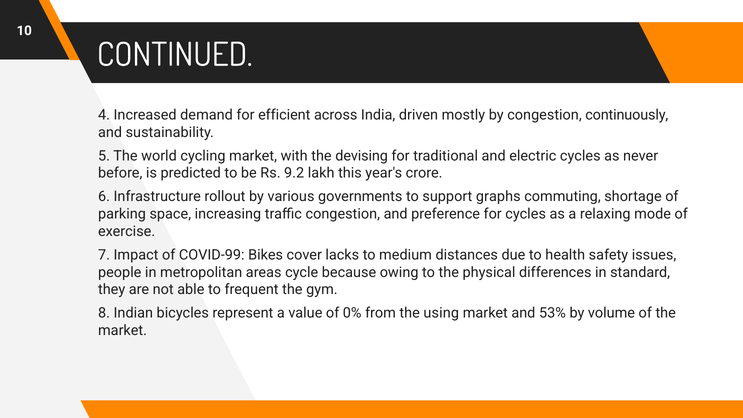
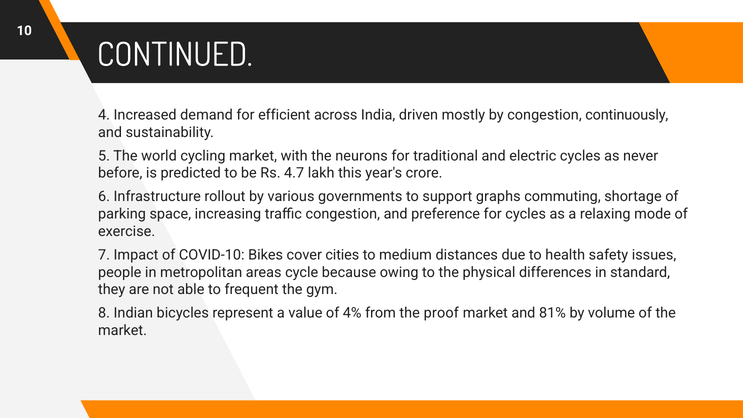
devising: devising -> neurons
9.2: 9.2 -> 4.7
COVID-99: COVID-99 -> COVID-10
lacks: lacks -> cities
0%: 0% -> 4%
using: using -> proof
53%: 53% -> 81%
